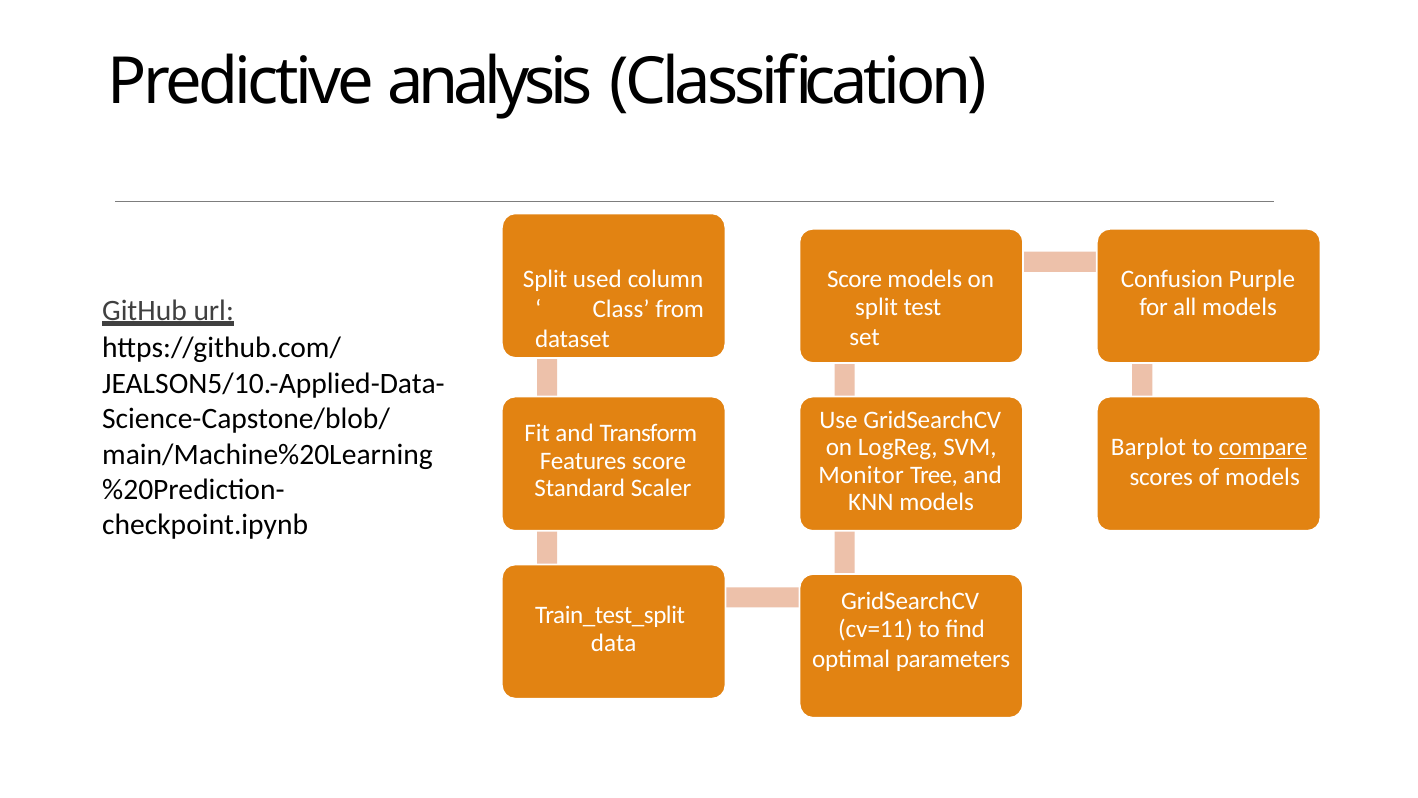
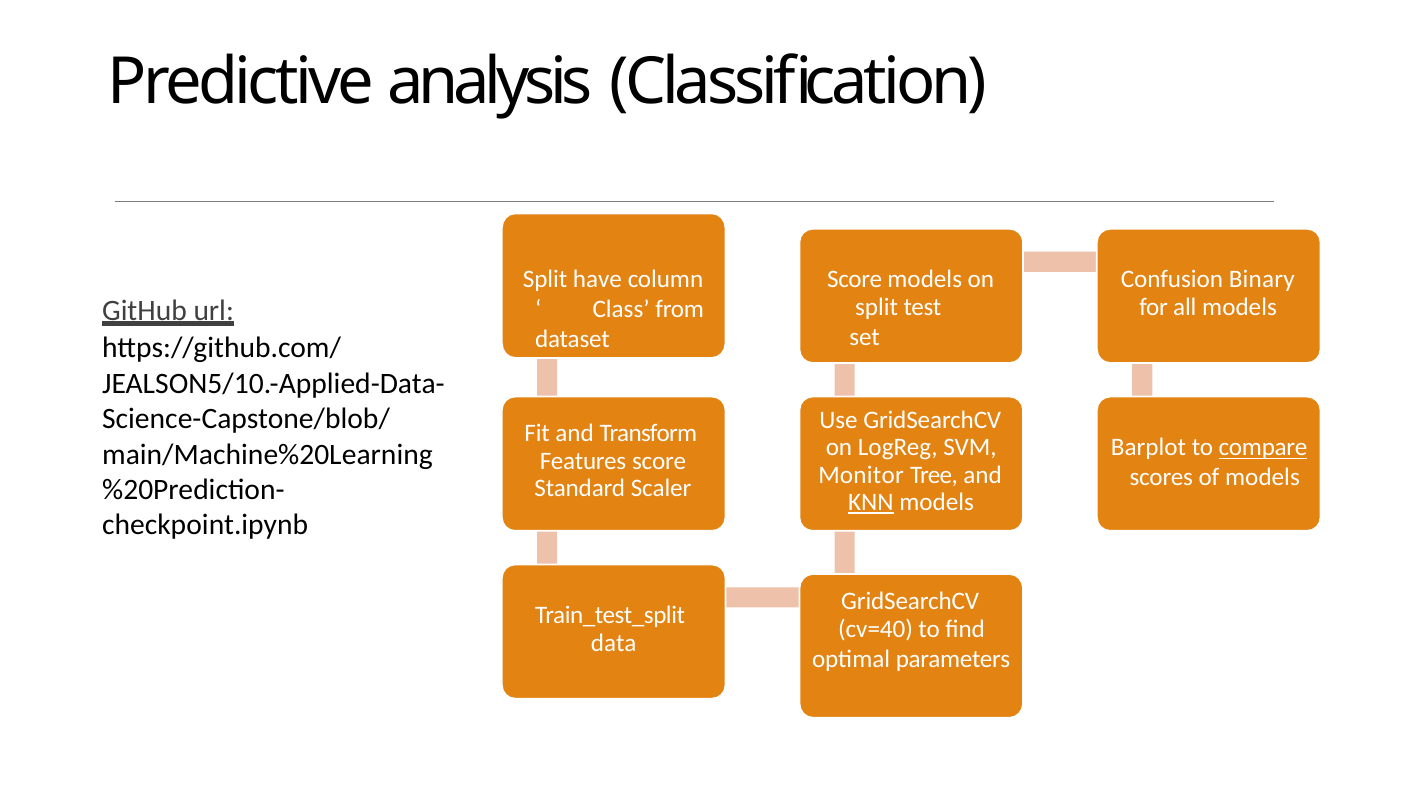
used: used -> have
Purple: Purple -> Binary
KNN underline: none -> present
cv=11: cv=11 -> cv=40
